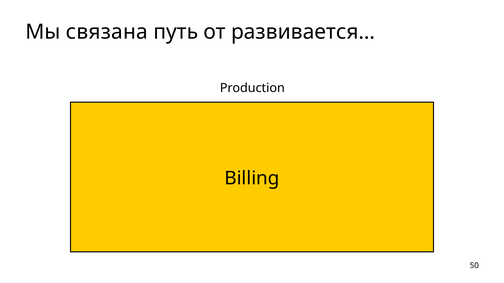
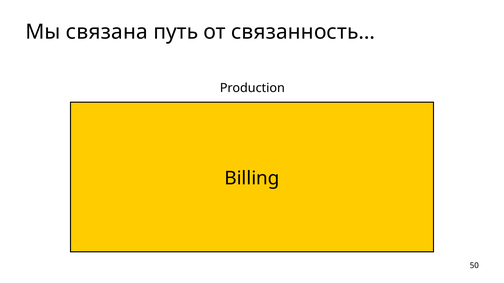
развивается…: развивается… -> связанность…
